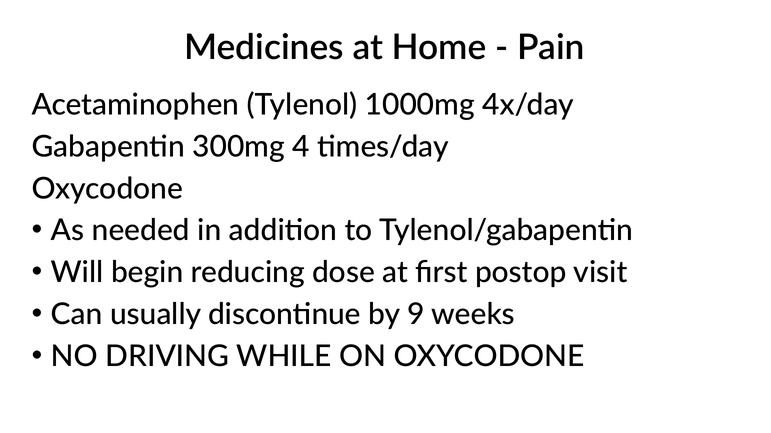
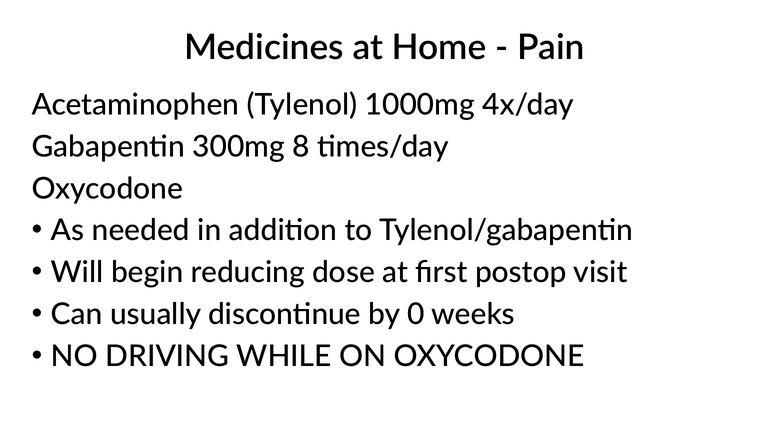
4: 4 -> 8
9: 9 -> 0
